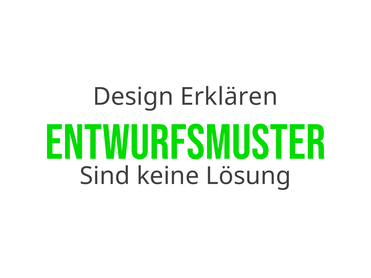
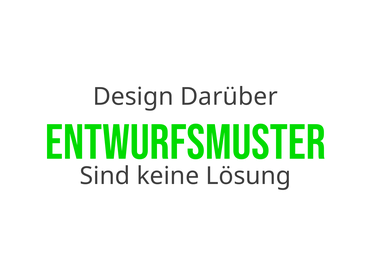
Erklären: Erklären -> Darüber
